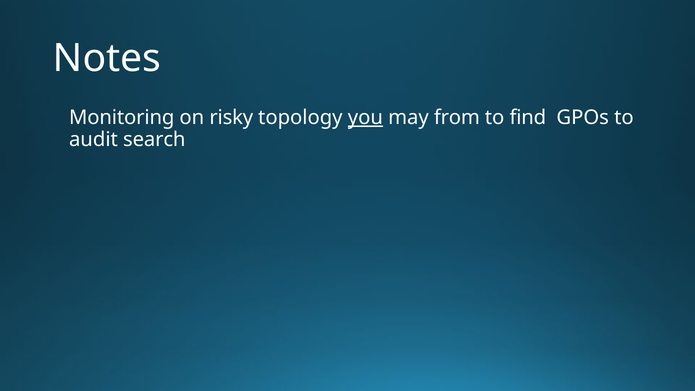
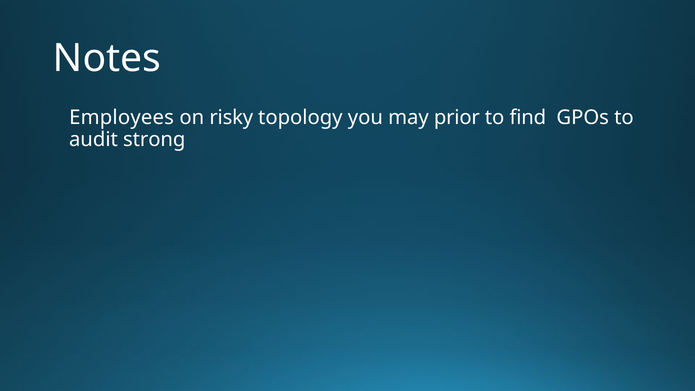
Monitoring: Monitoring -> Employees
you underline: present -> none
from: from -> prior
search: search -> strong
